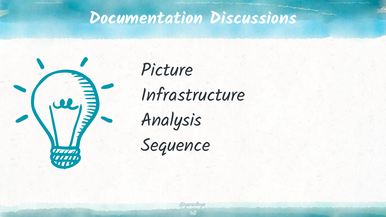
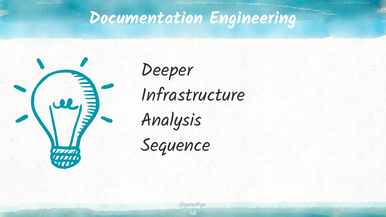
Discussions: Discussions -> Engineering
Picture: Picture -> Deeper
